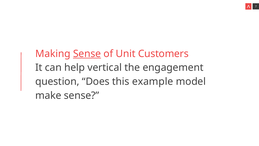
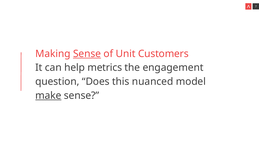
vertical: vertical -> metrics
example: example -> nuanced
make underline: none -> present
